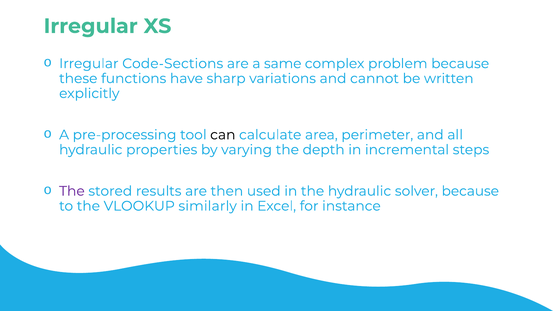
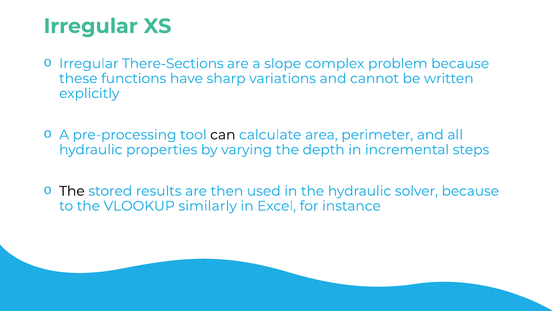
Code-Sections: Code-Sections -> There-Sections
same: same -> slope
The at (72, 191) colour: purple -> black
